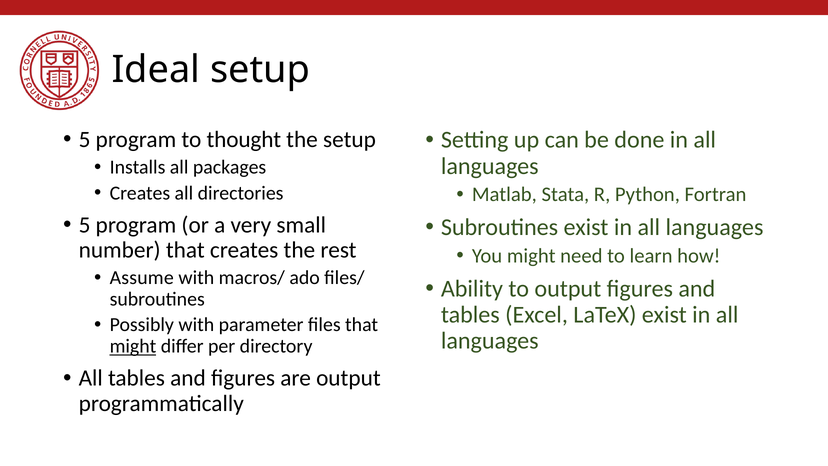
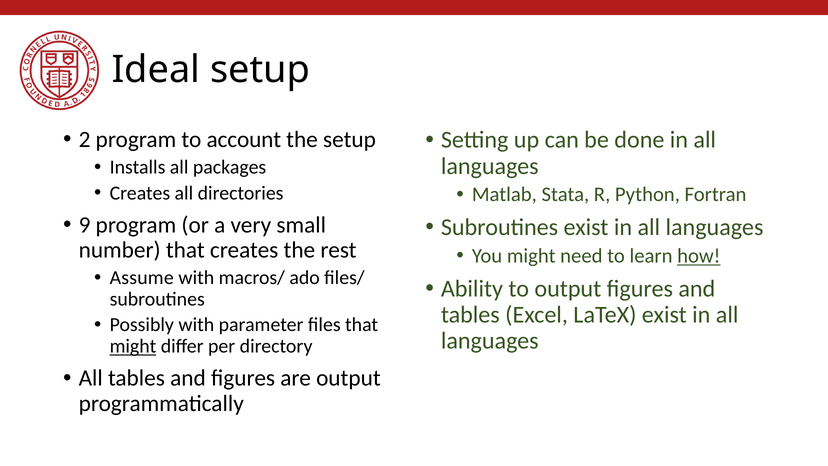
5 at (85, 140): 5 -> 2
thought: thought -> account
5 at (85, 225): 5 -> 9
how underline: none -> present
